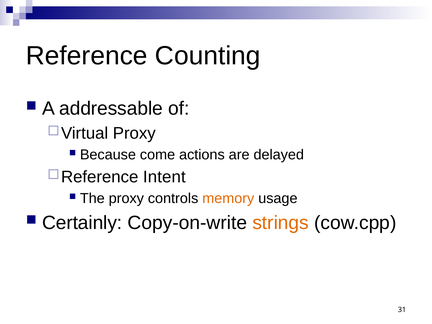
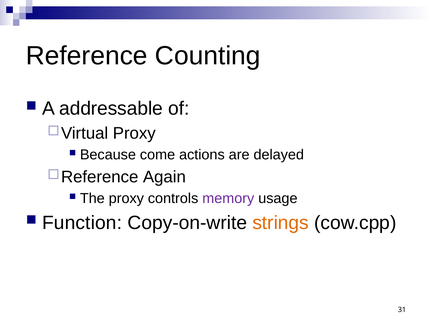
Intent: Intent -> Again
memory colour: orange -> purple
Certainly: Certainly -> Function
